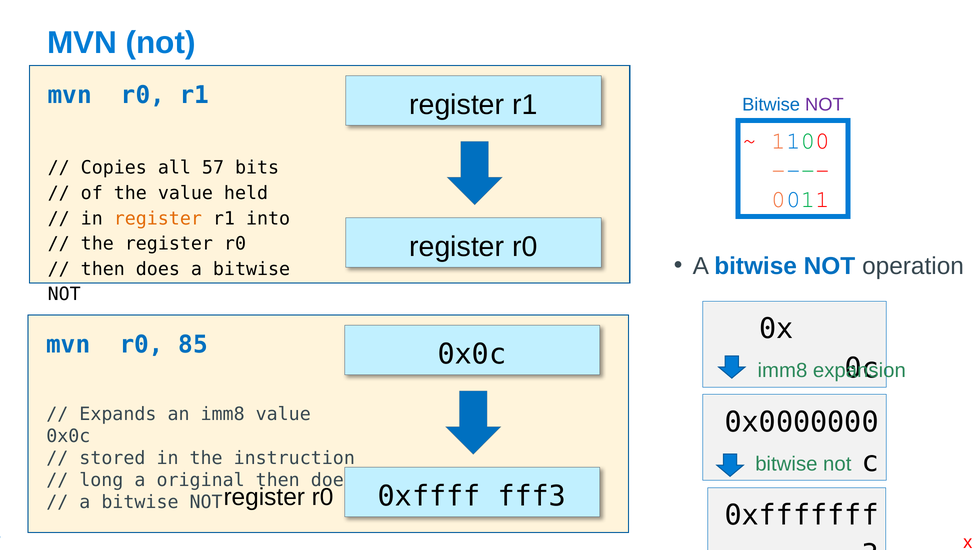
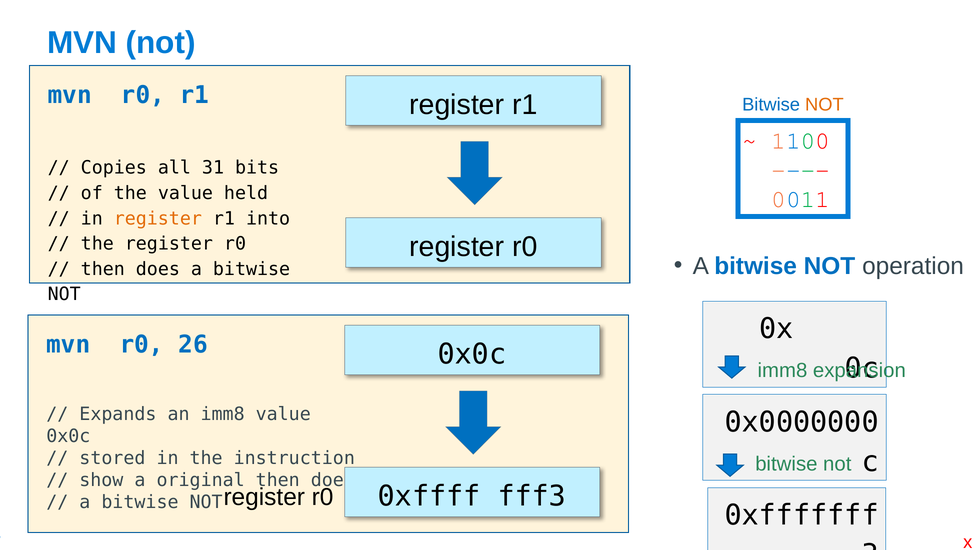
NOT at (824, 105) colour: purple -> orange
57: 57 -> 31
85: 85 -> 26
long: long -> show
